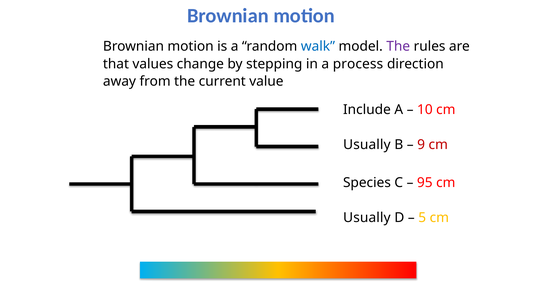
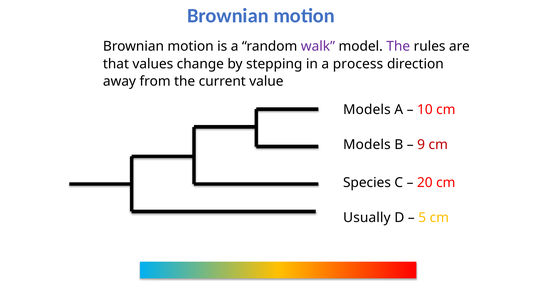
walk colour: blue -> purple
Include at (367, 110): Include -> Models
Usually at (367, 145): Usually -> Models
95: 95 -> 20
